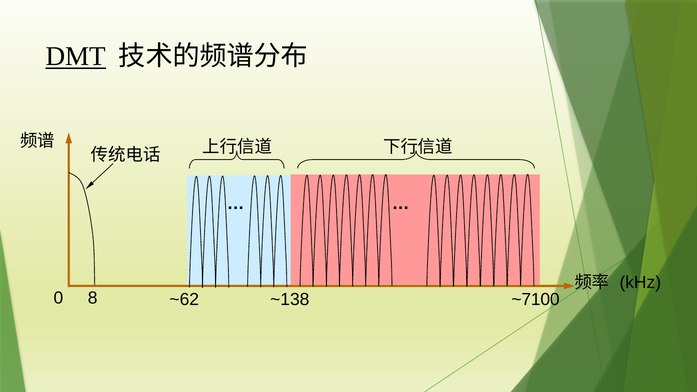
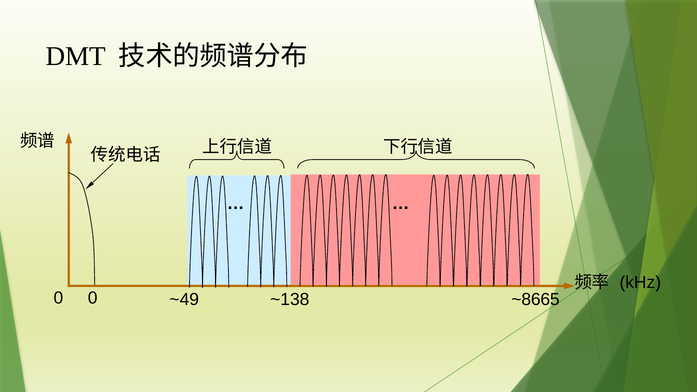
DMT underline: present -> none
0 8: 8 -> 0
~62: ~62 -> ~49
~7100: ~7100 -> ~8665
